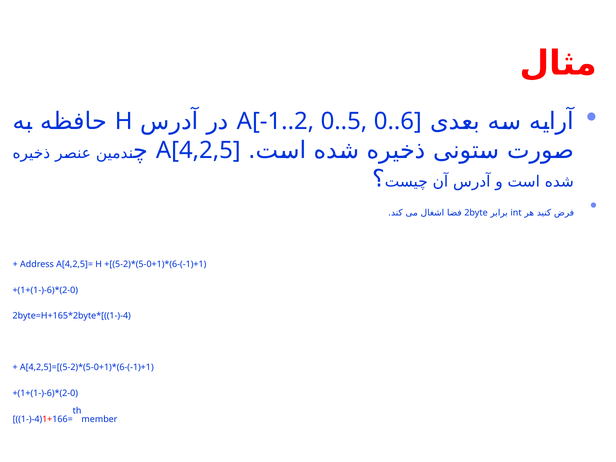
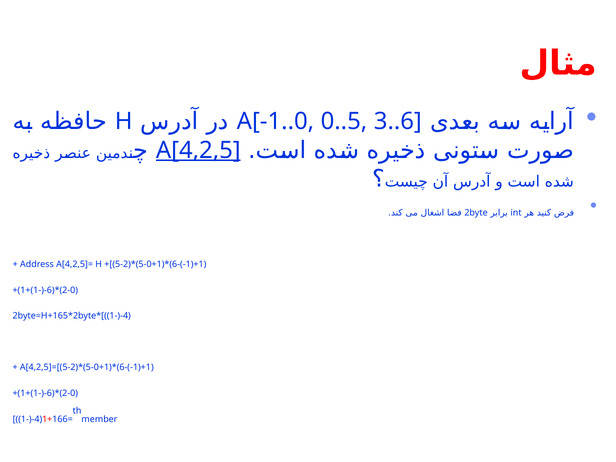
A[-1..2: A[-1..2 -> A[-1..0
0..6: 0..6 -> 3..6
A[4,2,5 underline: none -> present
